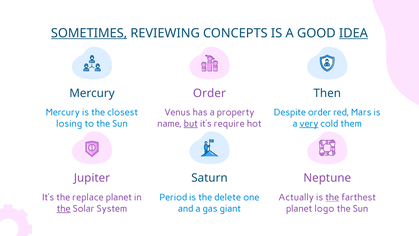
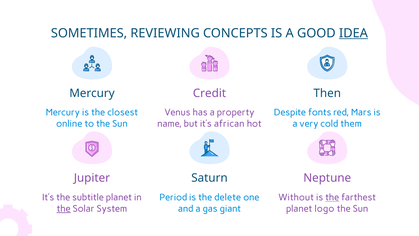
SOMETIMES underline: present -> none
Order at (209, 93): Order -> Credit
Despite order: order -> fonts
losing: losing -> online
but underline: present -> none
require: require -> african
very underline: present -> none
replace: replace -> subtitle
Actually: Actually -> Without
